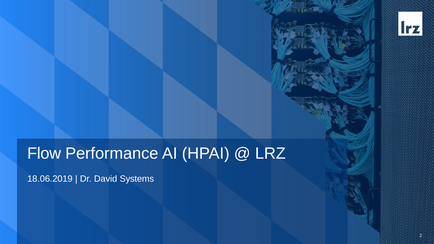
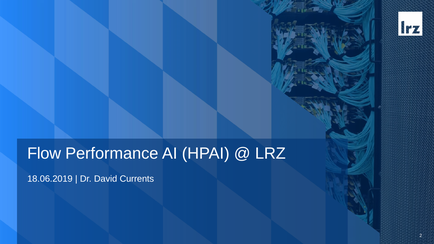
Systems: Systems -> Currents
